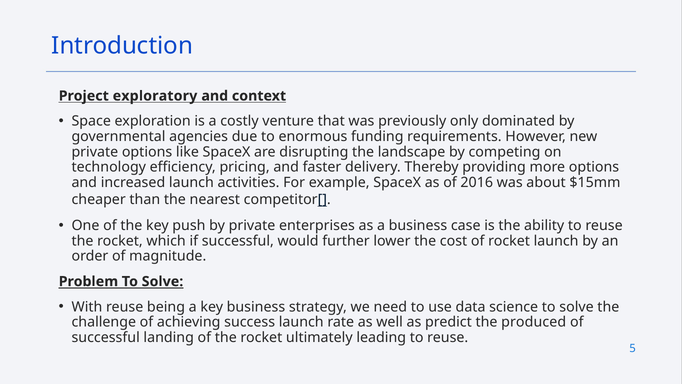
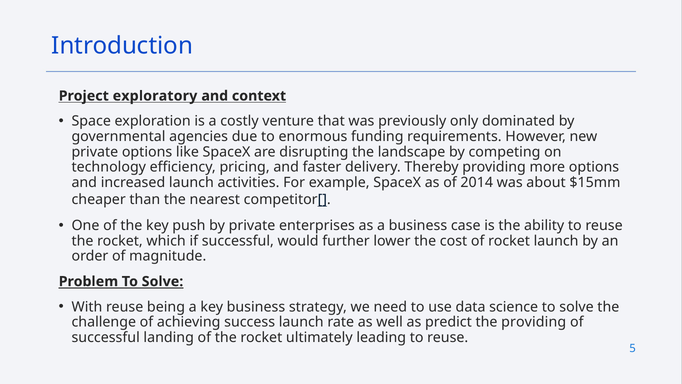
2016: 2016 -> 2014
the produced: produced -> providing
